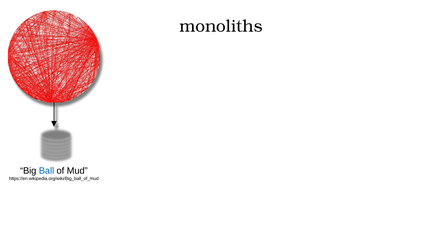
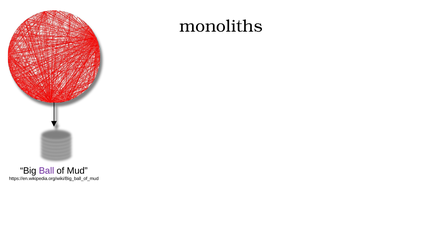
Ball colour: blue -> purple
